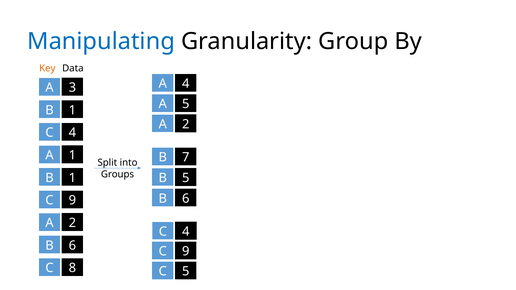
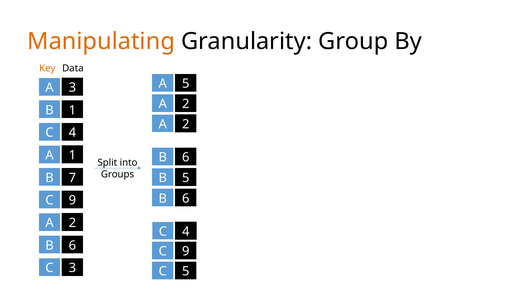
Manipulating colour: blue -> orange
A 4: 4 -> 5
5 at (186, 104): 5 -> 2
7 at (186, 158): 7 -> 6
1 at (72, 178): 1 -> 7
C 8: 8 -> 3
